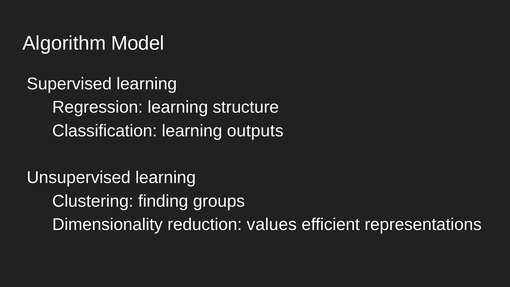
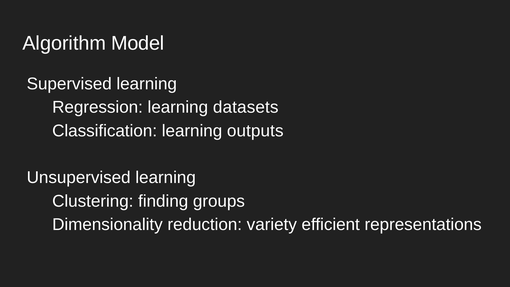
structure: structure -> datasets
values: values -> variety
